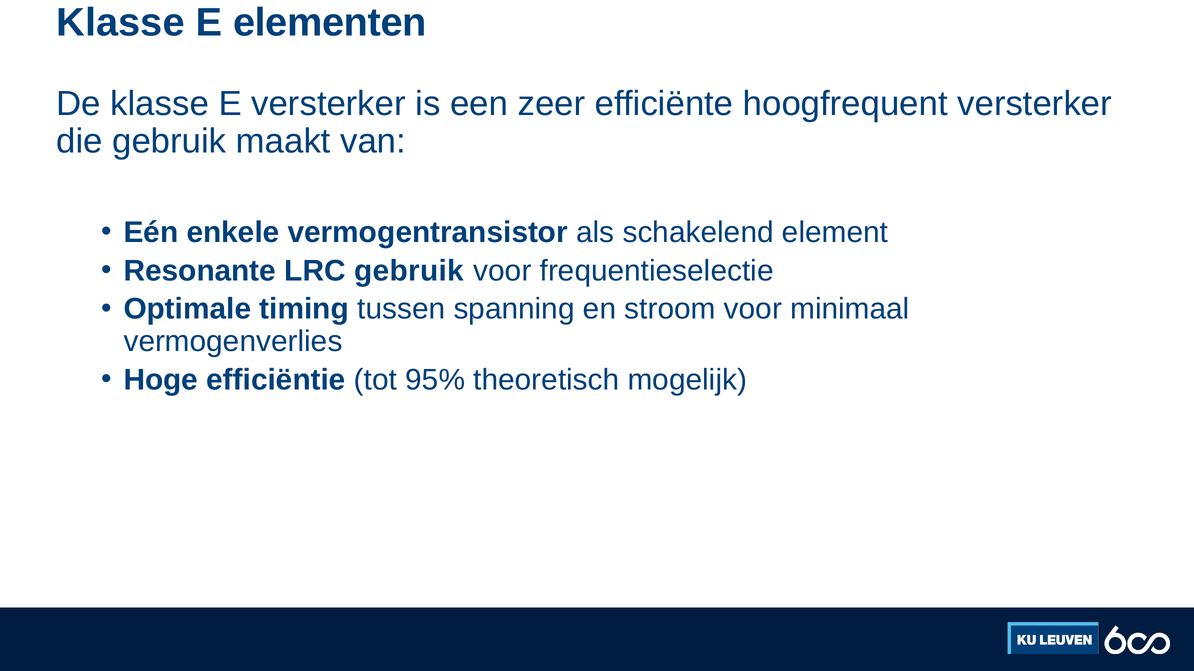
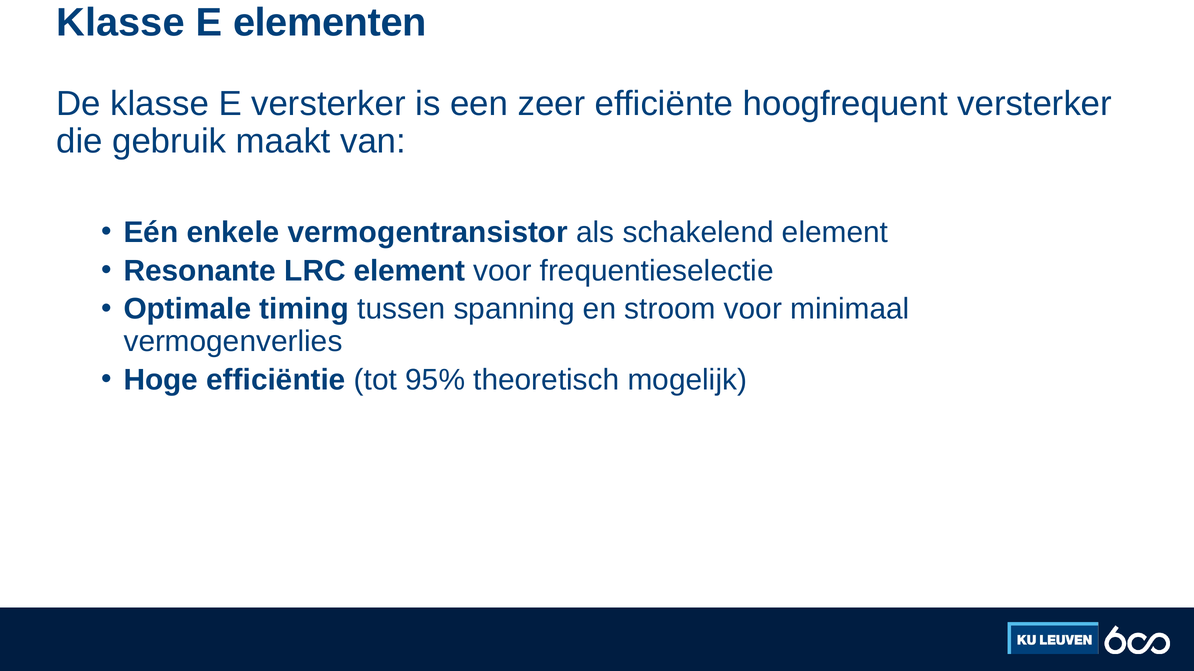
LRC gebruik: gebruik -> element
